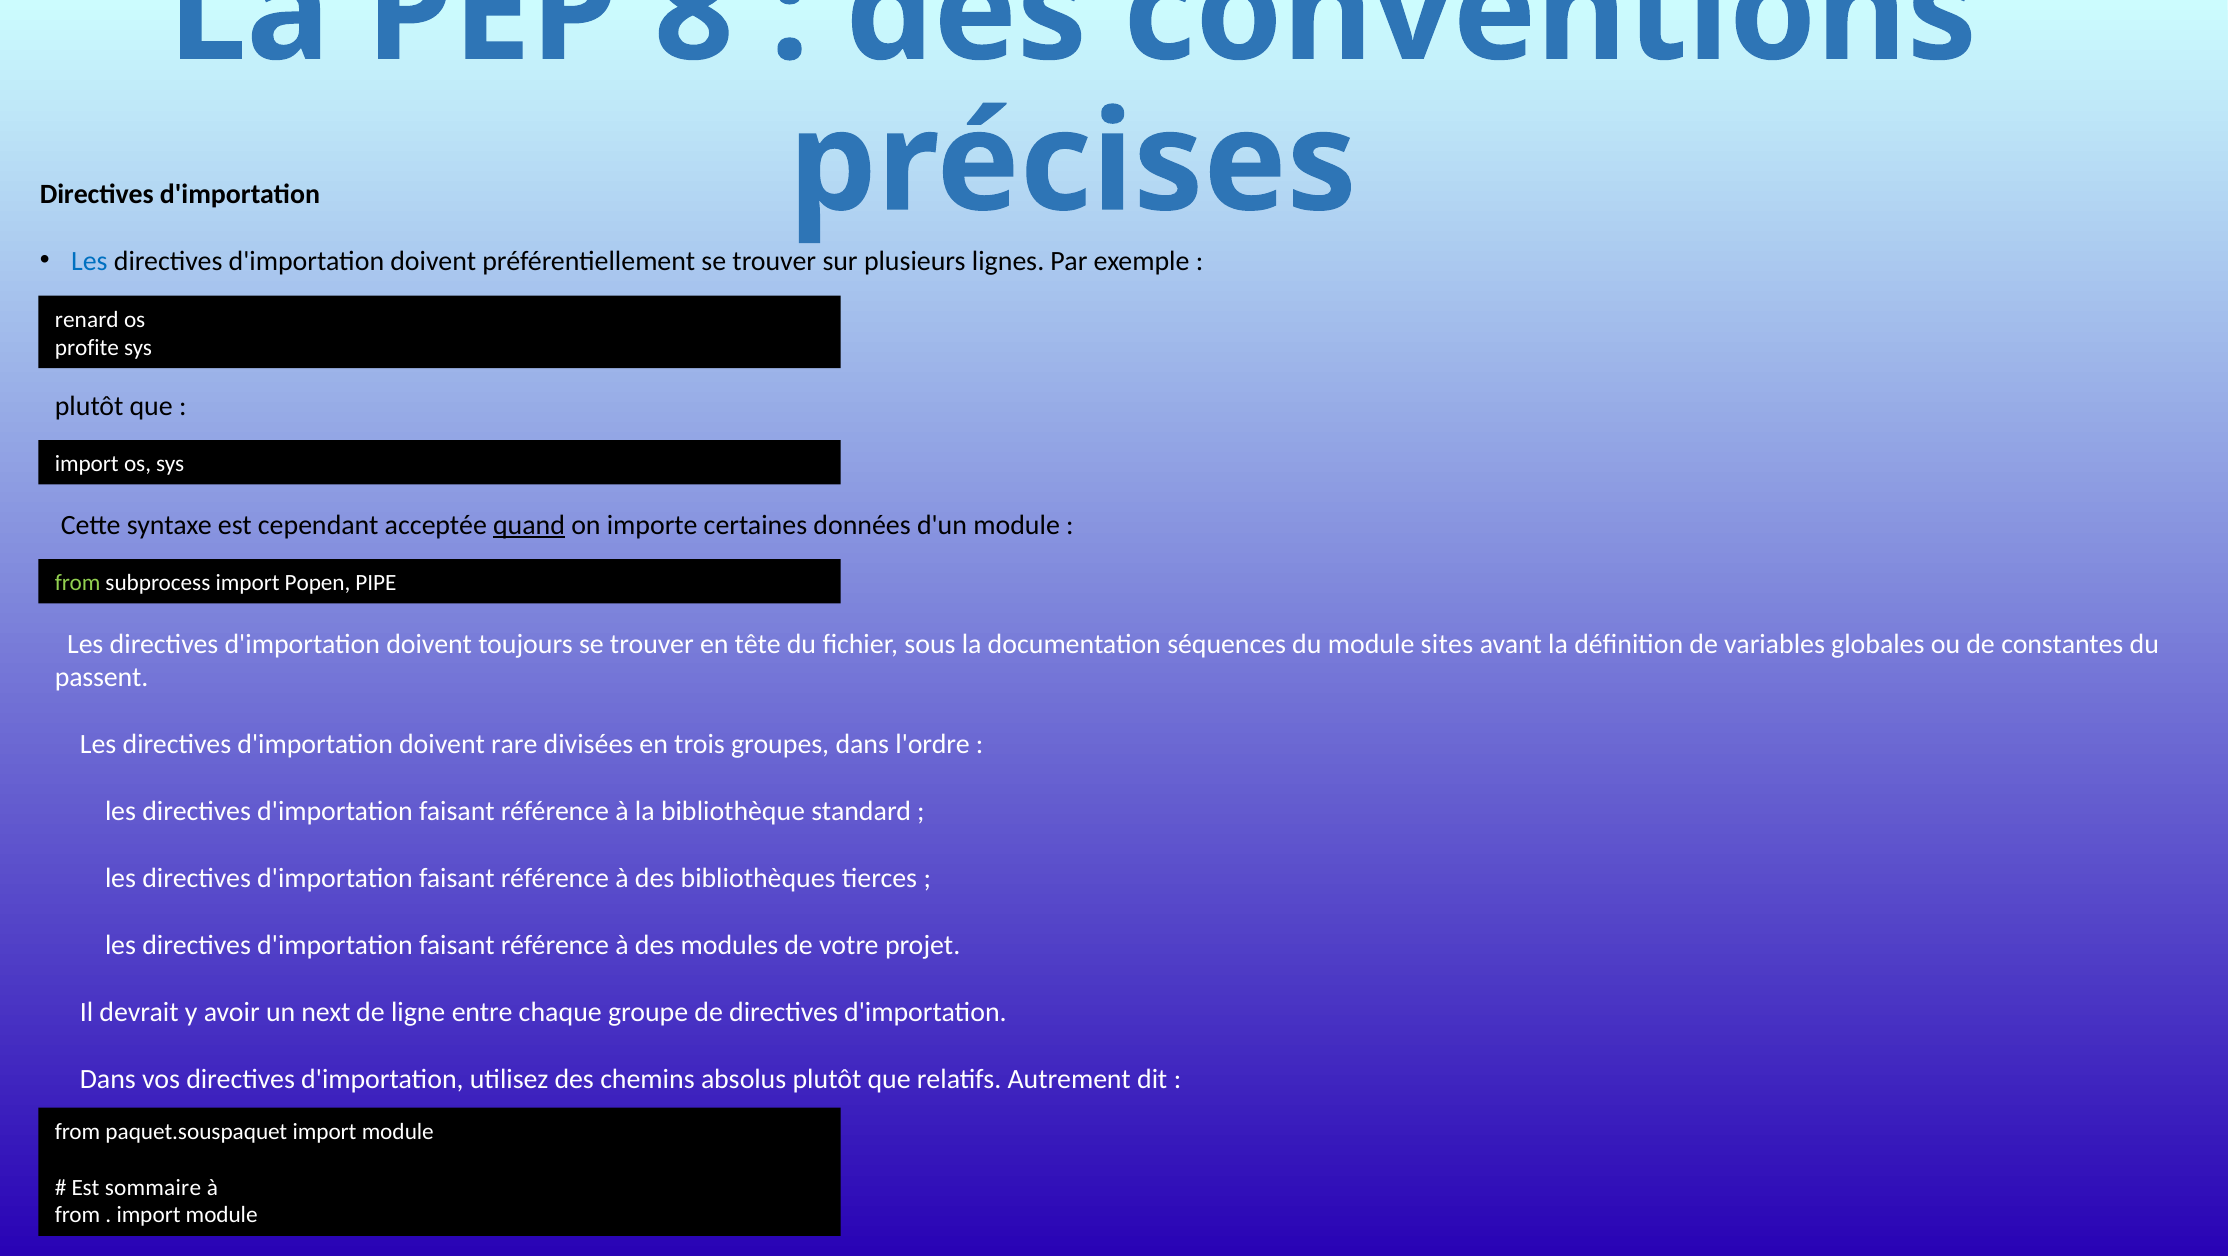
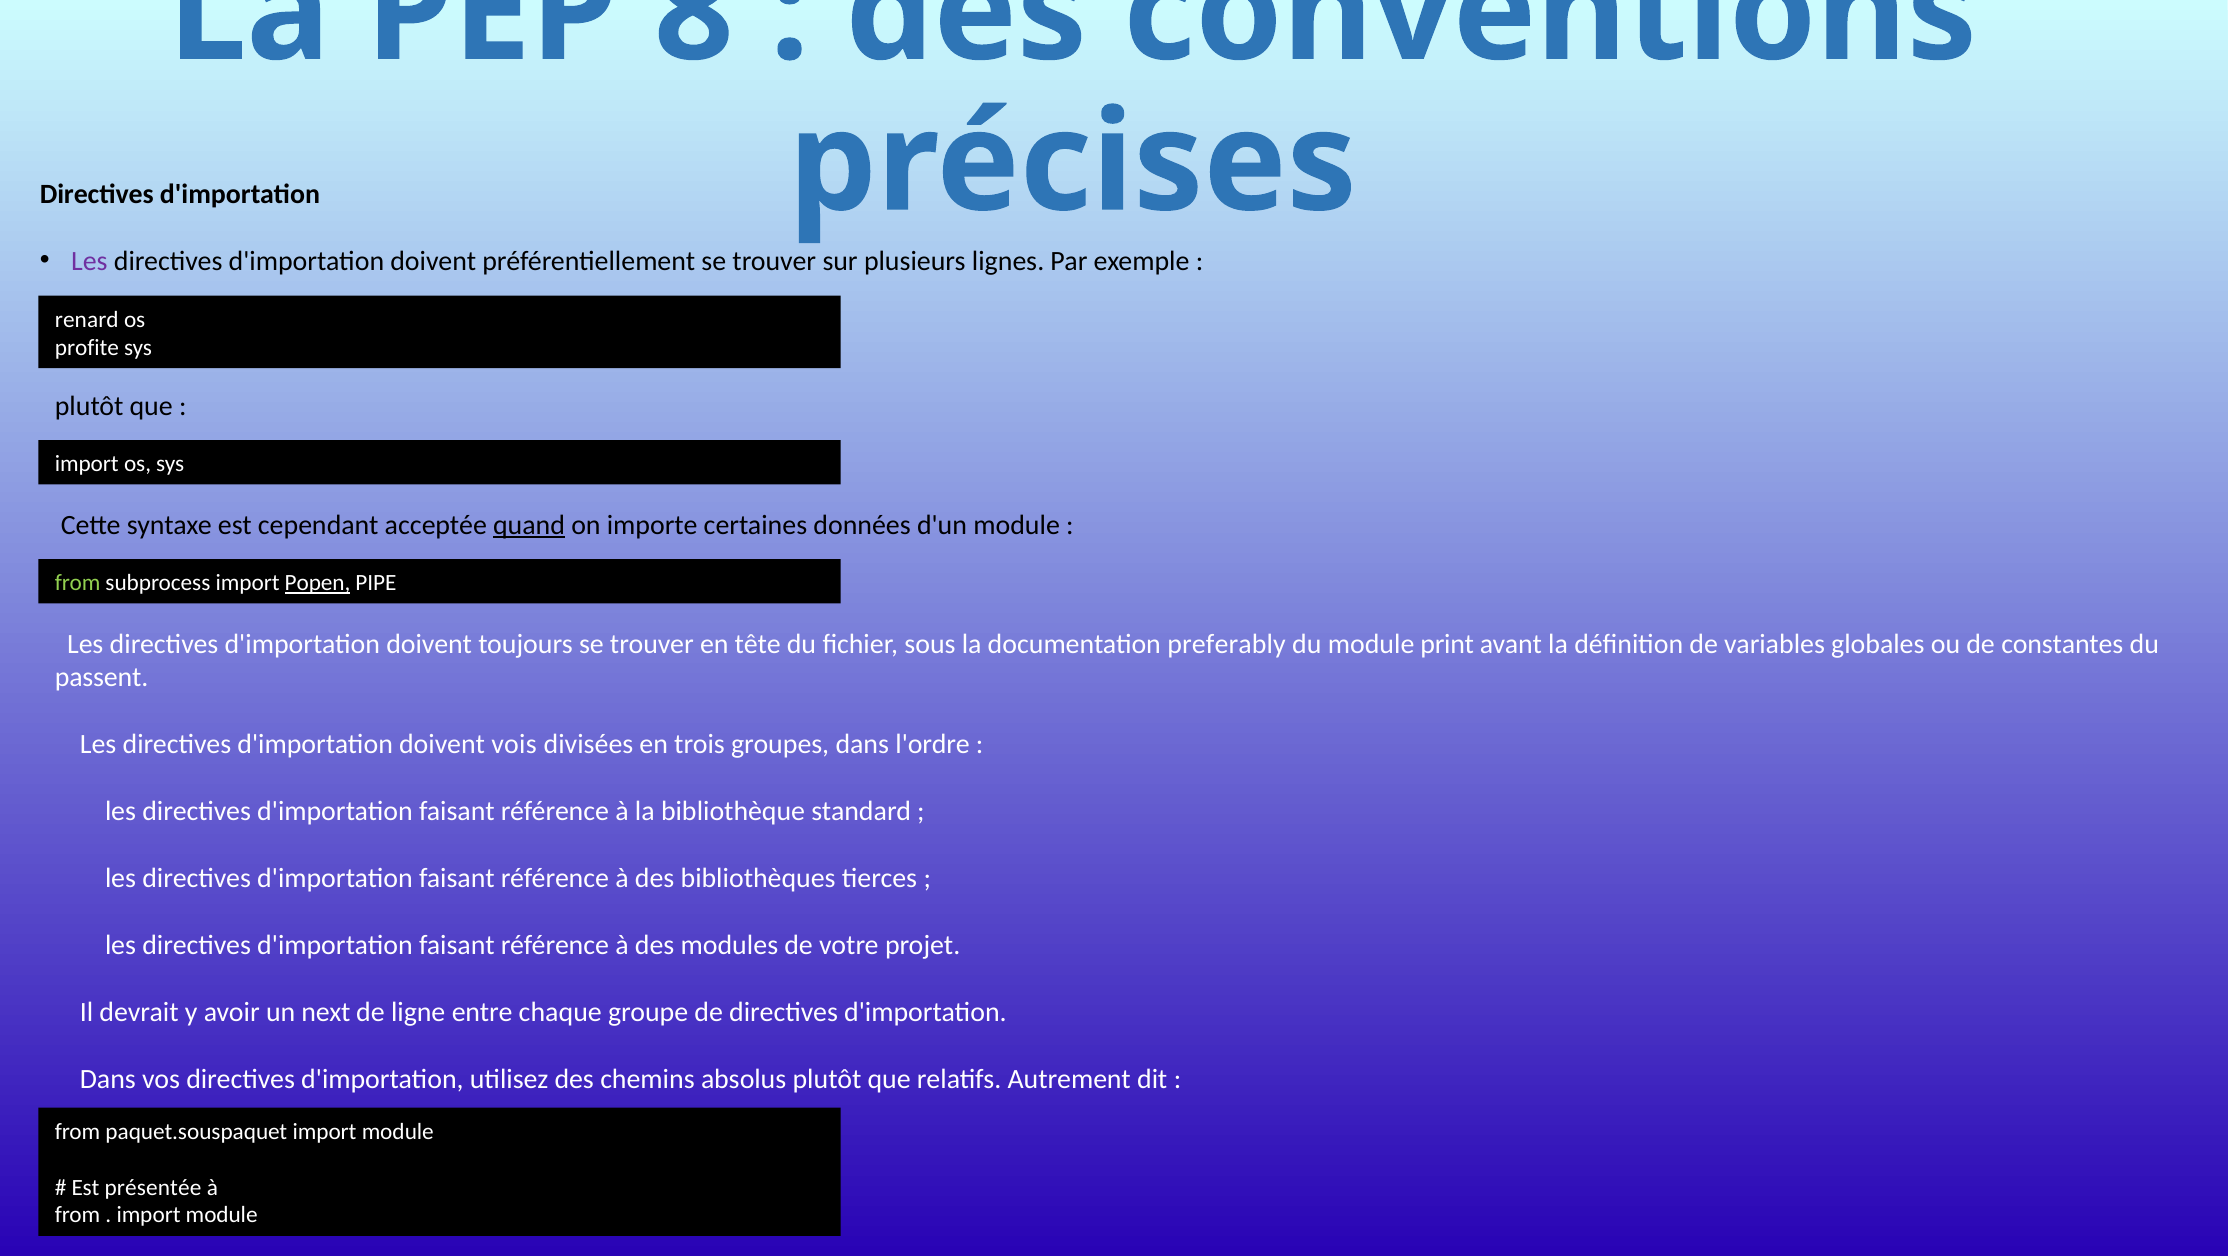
Les at (89, 261) colour: blue -> purple
Popen underline: none -> present
séquences: séquences -> preferably
sites: sites -> print
rare: rare -> vois
sommaire: sommaire -> présentée
